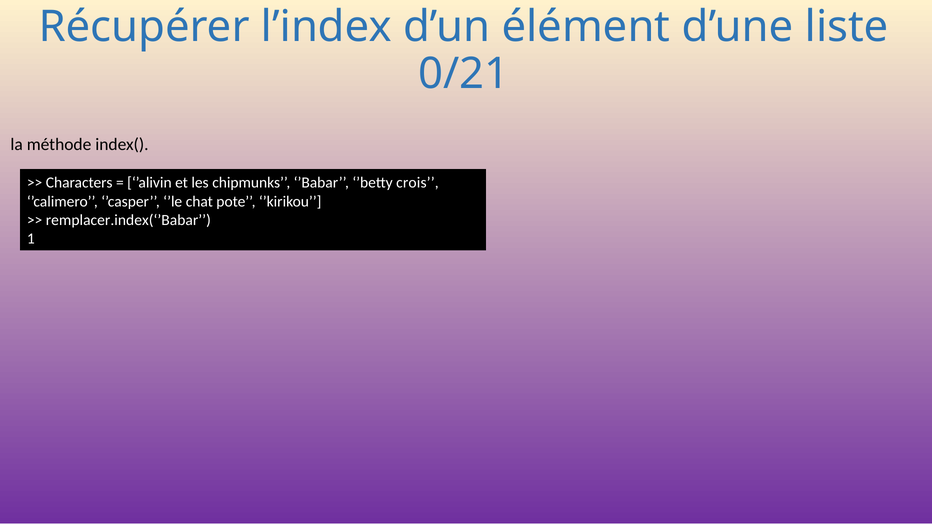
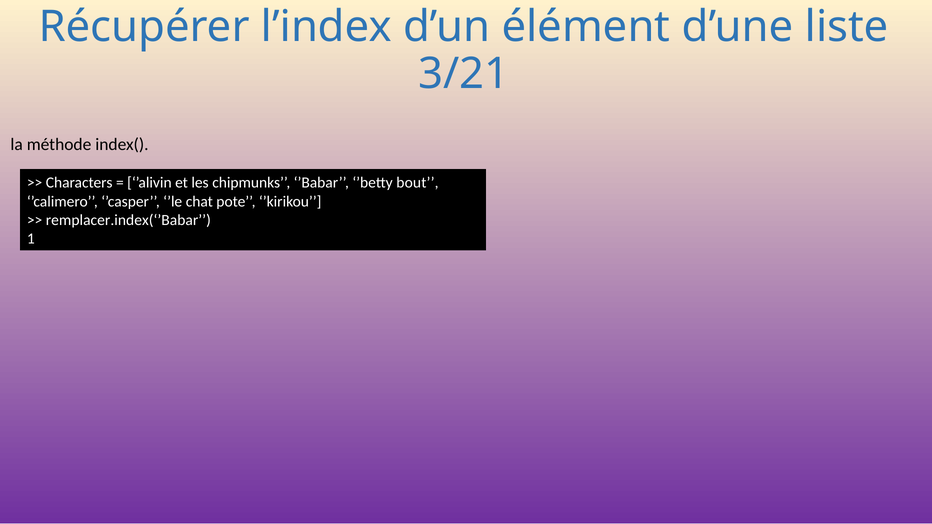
0/21: 0/21 -> 3/21
crois: crois -> bout
